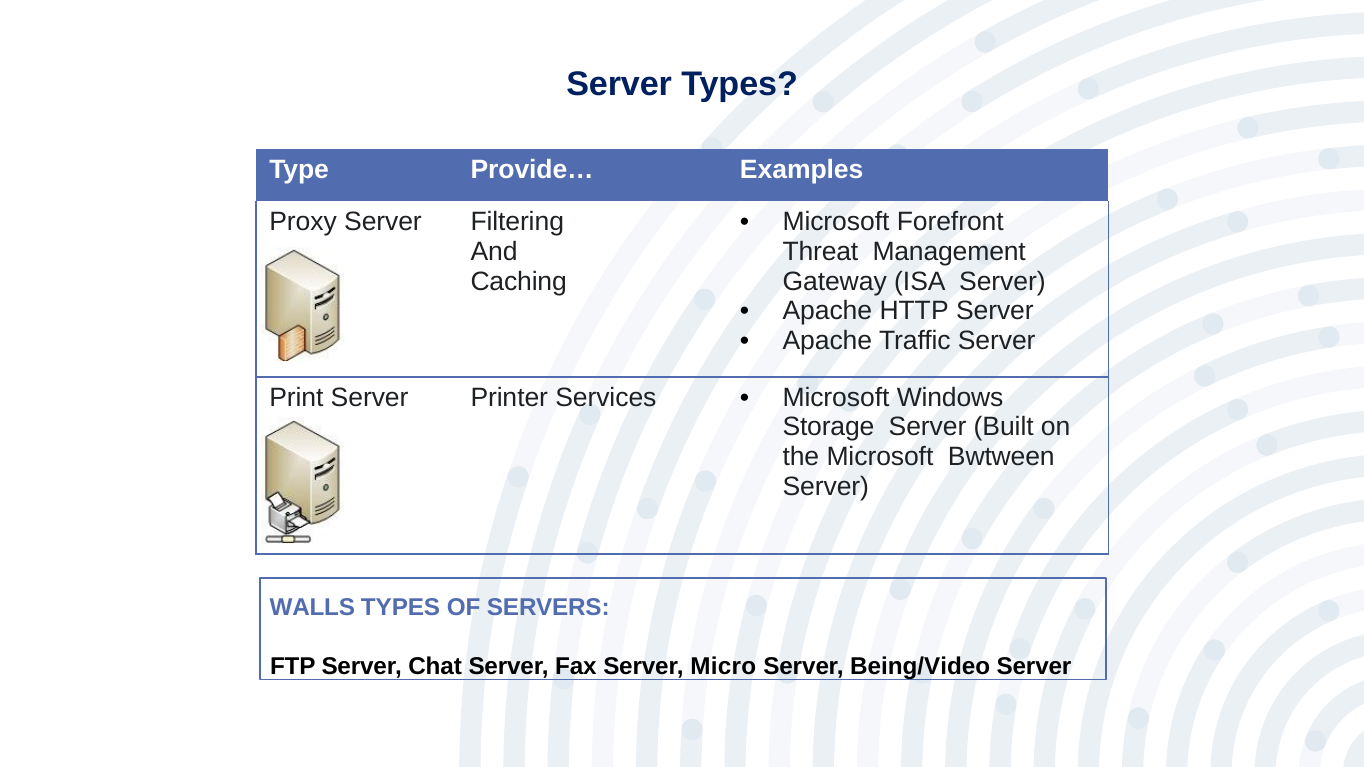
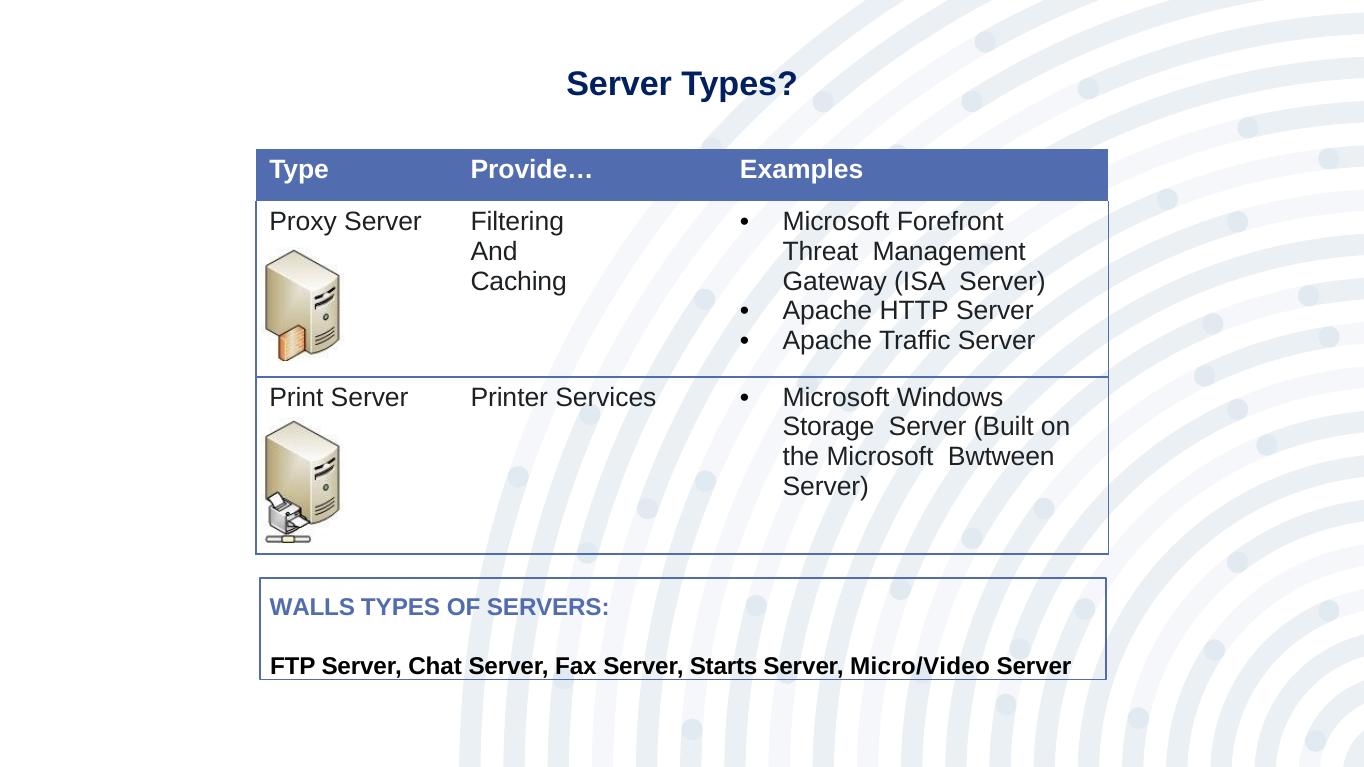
Micro: Micro -> Starts
Being/Video: Being/Video -> Micro/Video
